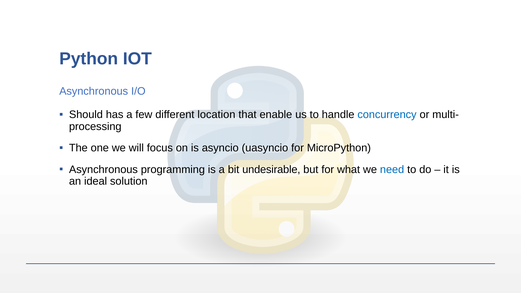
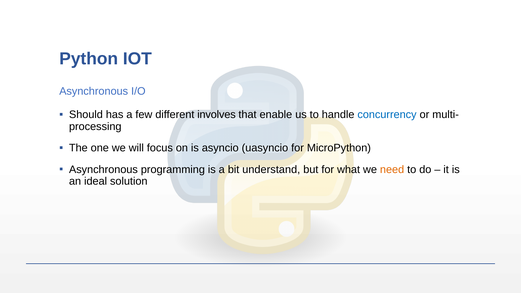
location: location -> involves
undesirable: undesirable -> understand
need colour: blue -> orange
